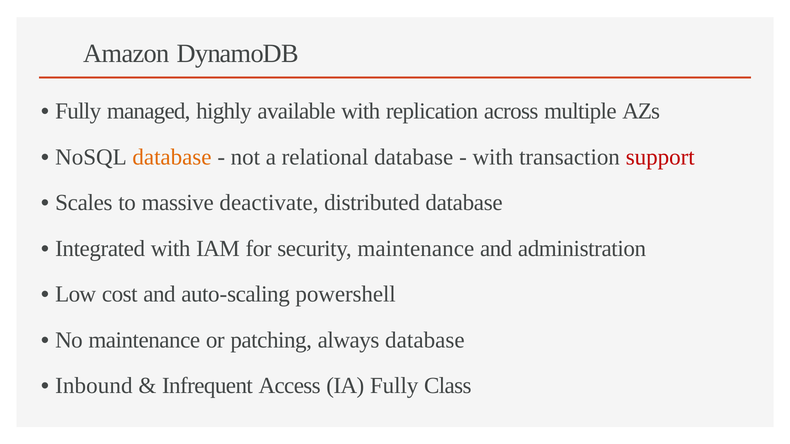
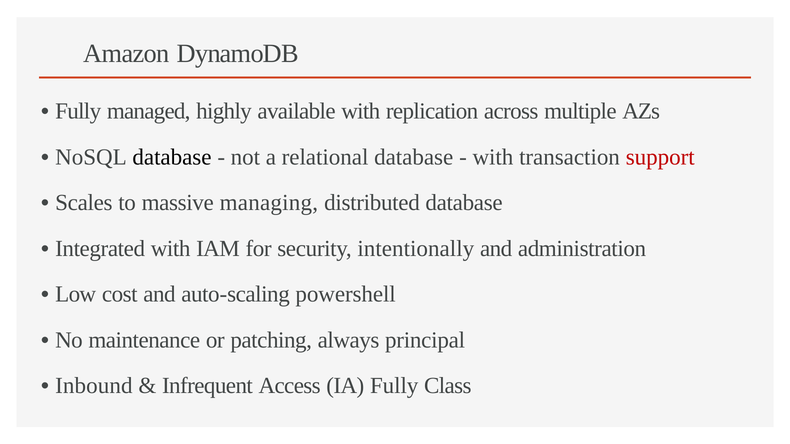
database at (172, 157) colour: orange -> black
deactivate: deactivate -> managing
security maintenance: maintenance -> intentionally
always database: database -> principal
